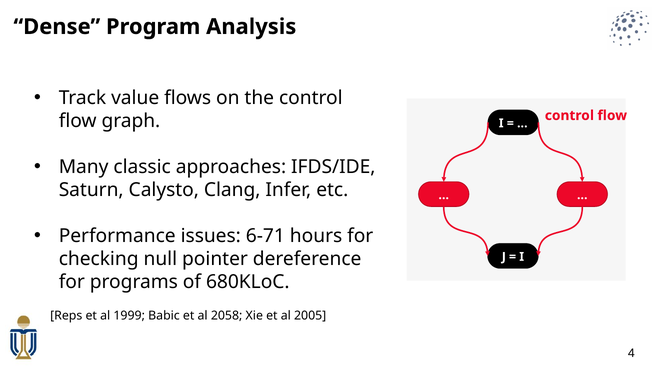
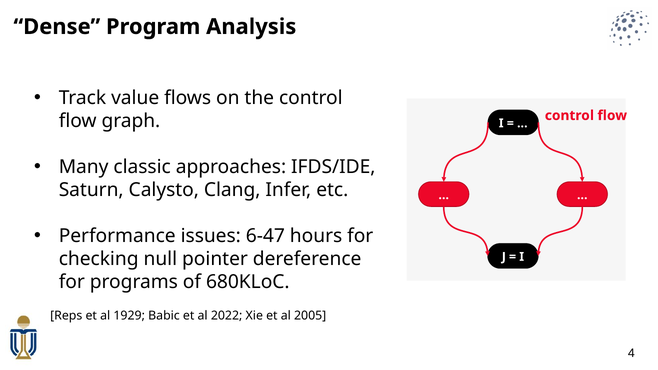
6-71: 6-71 -> 6-47
1999: 1999 -> 1929
2058: 2058 -> 2022
